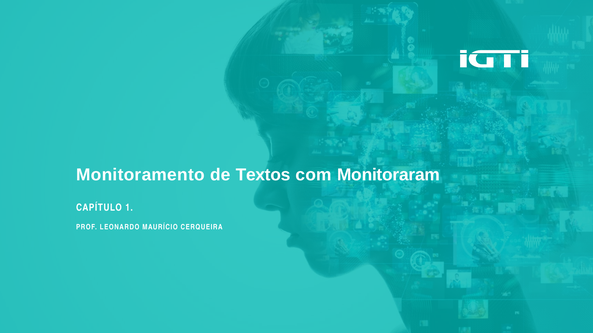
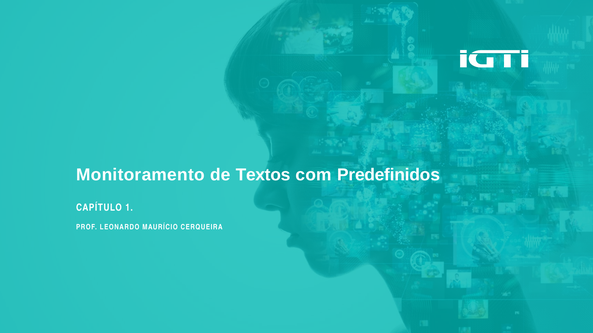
Monitoraram: Monitoraram -> Predefinidos
